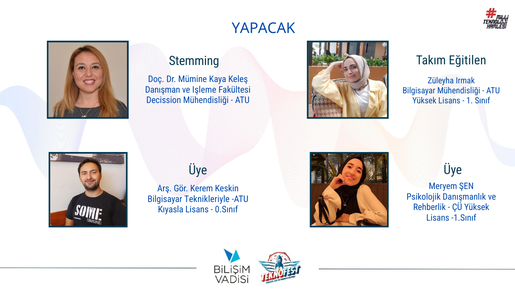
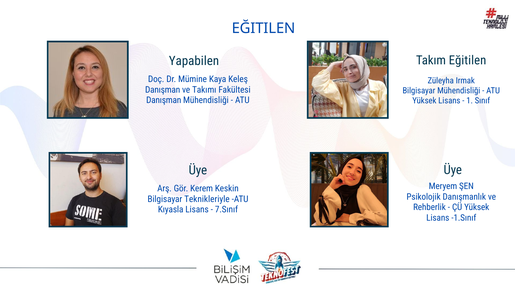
YAPACAK at (264, 28): YAPACAK -> EĞITILEN
Stemming: Stemming -> Yapabilen
Işleme: Işleme -> Takımı
Decission at (164, 100): Decission -> Danışman
0.Sınıf: 0.Sınıf -> 7.Sınıf
